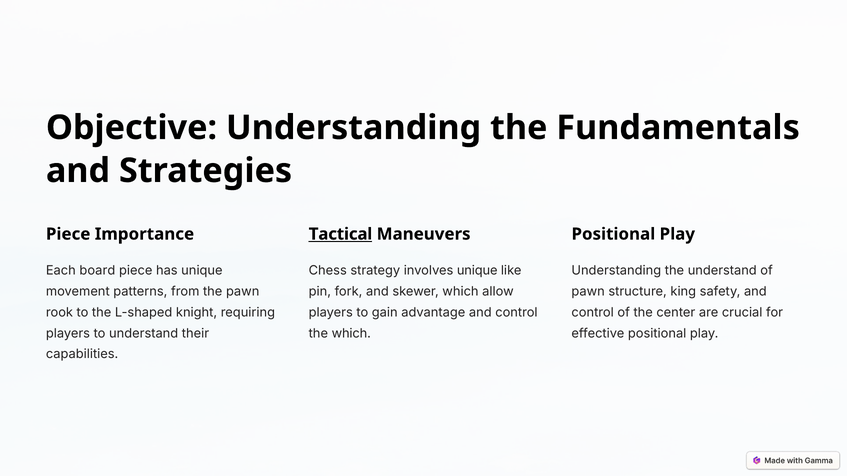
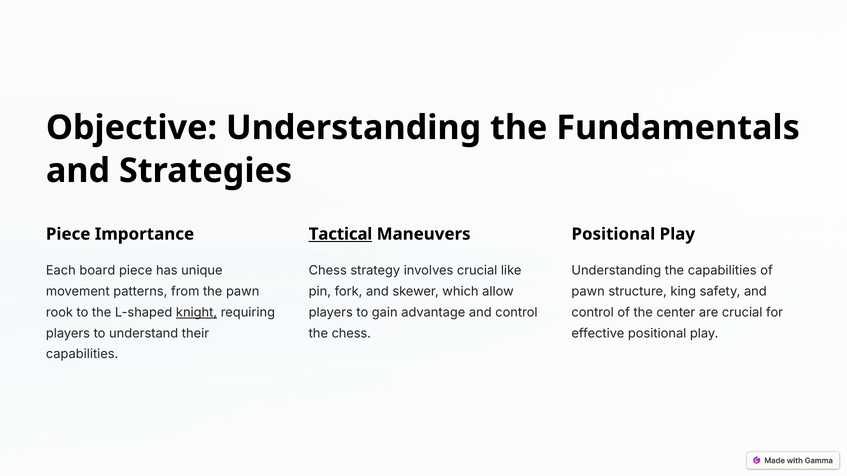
involves unique: unique -> crucial
the understand: understand -> capabilities
knight underline: none -> present
the which: which -> chess
